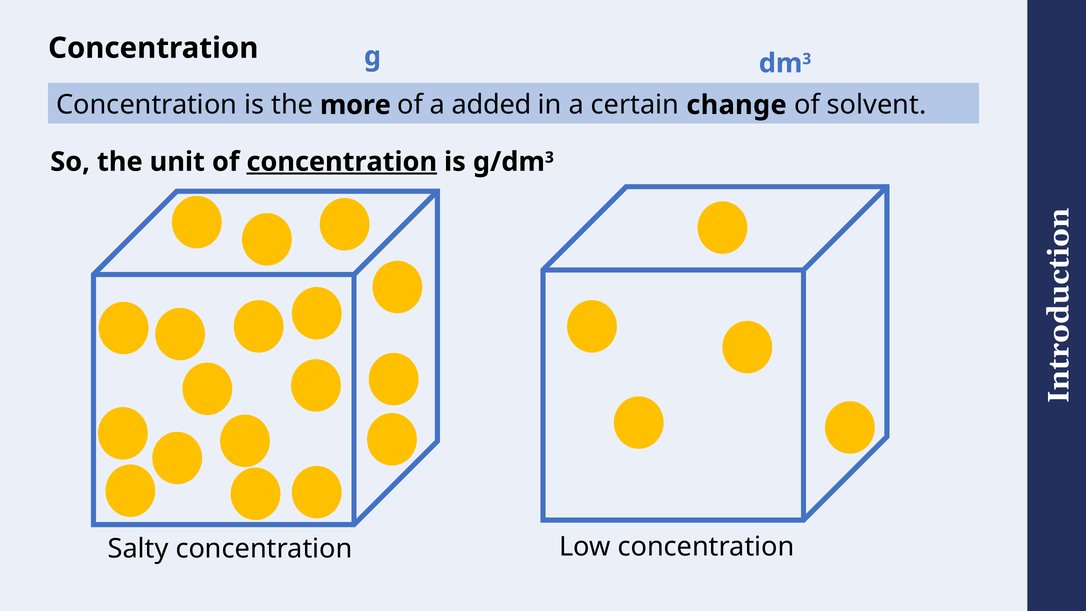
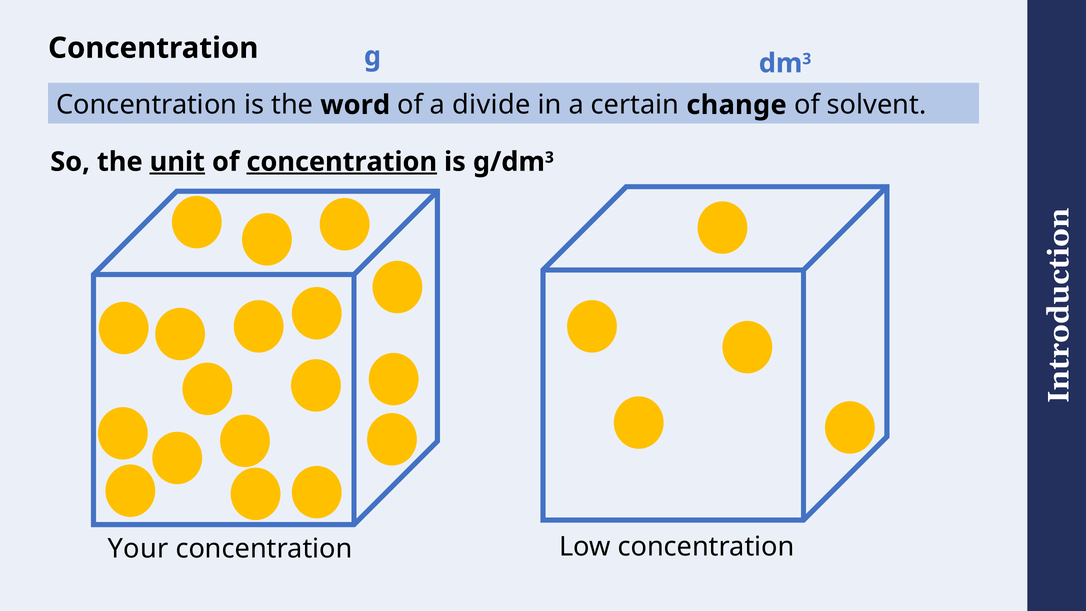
more: more -> word
added: added -> divide
unit underline: none -> present
Salty: Salty -> Your
